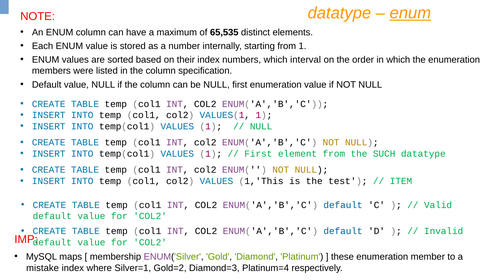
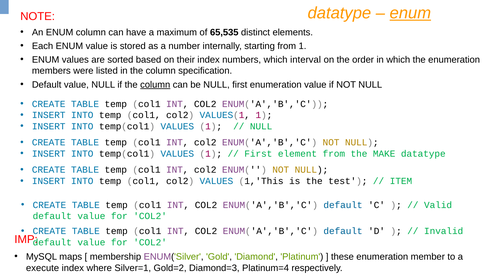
column at (155, 84) underline: none -> present
SUCH: SUCH -> MAKE
mistake: mistake -> execute
